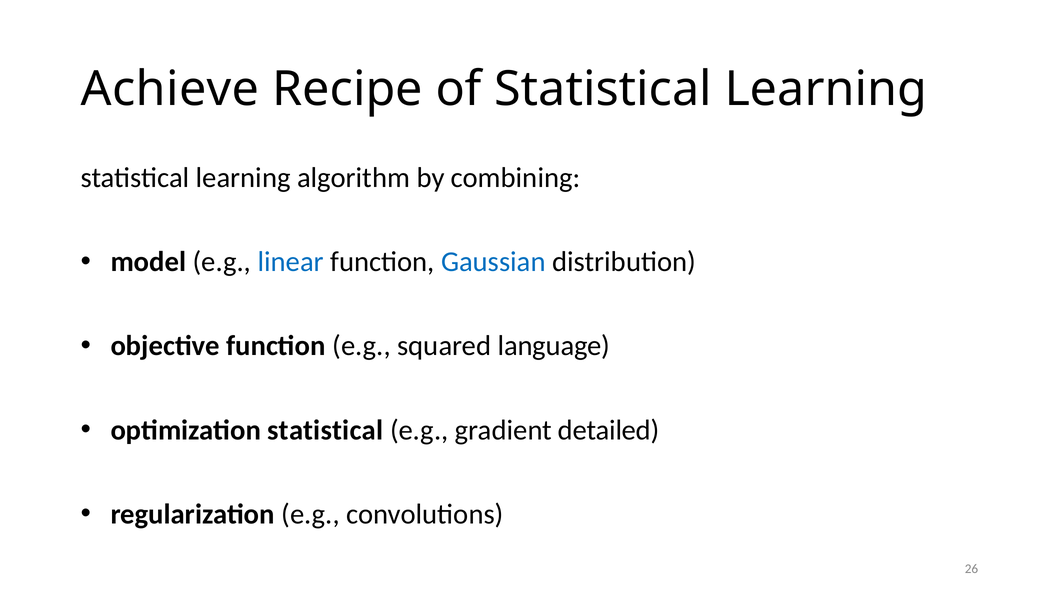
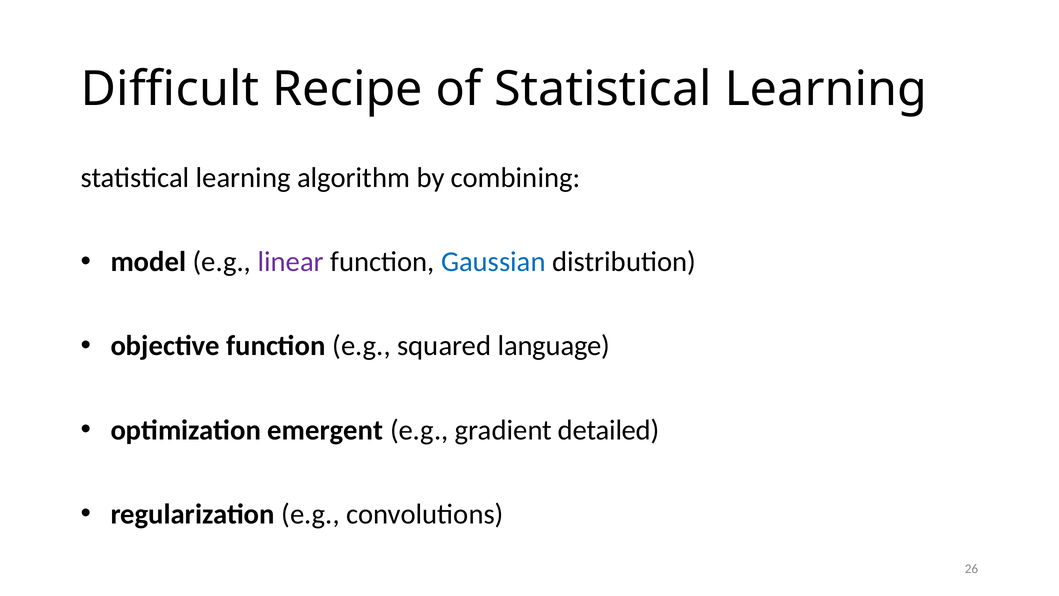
Achieve: Achieve -> Difficult
linear colour: blue -> purple
optimization statistical: statistical -> emergent
